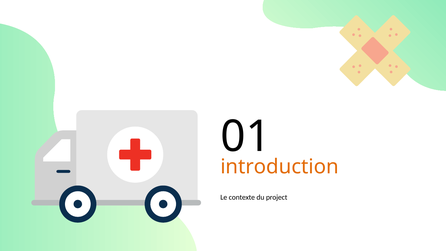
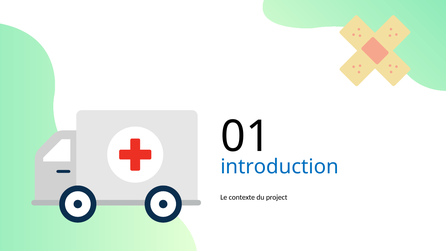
introduction colour: orange -> blue
